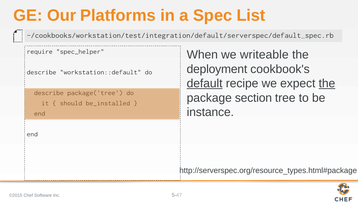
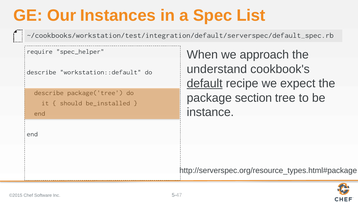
Platforms: Platforms -> Instances
writeable: writeable -> approach
deployment: deployment -> understand
the at (327, 83) underline: present -> none
